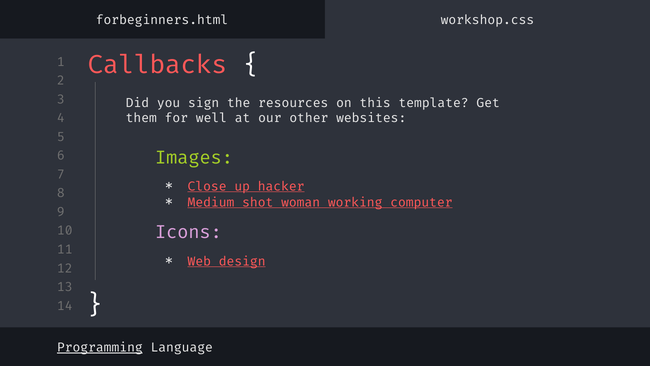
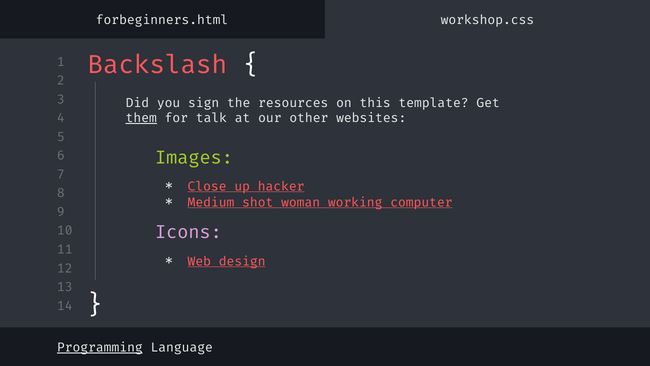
Callbacks: Callbacks -> Backslash
them underline: none -> present
well: well -> talk
